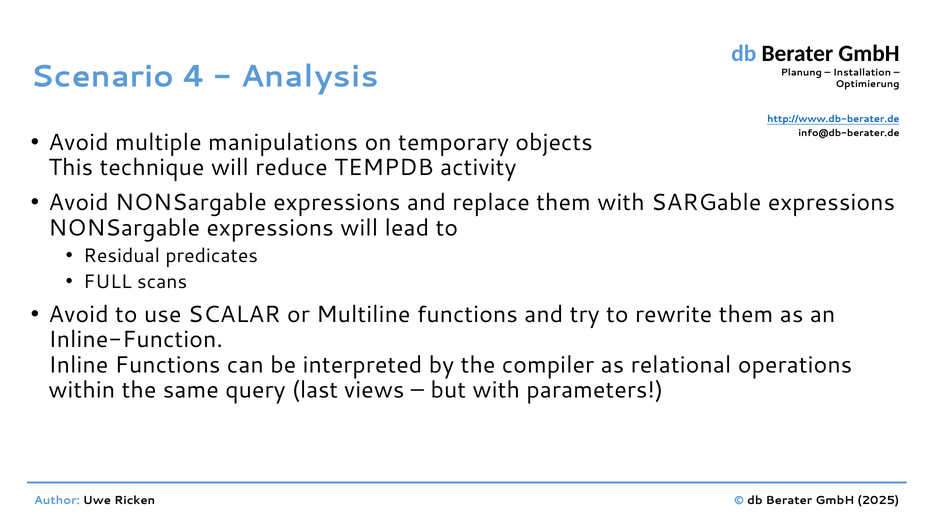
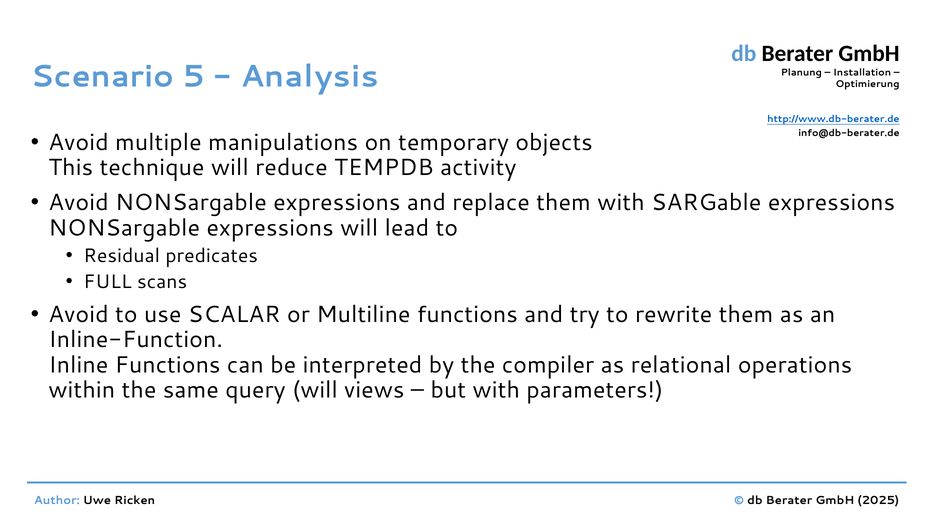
4: 4 -> 5
query last: last -> will
